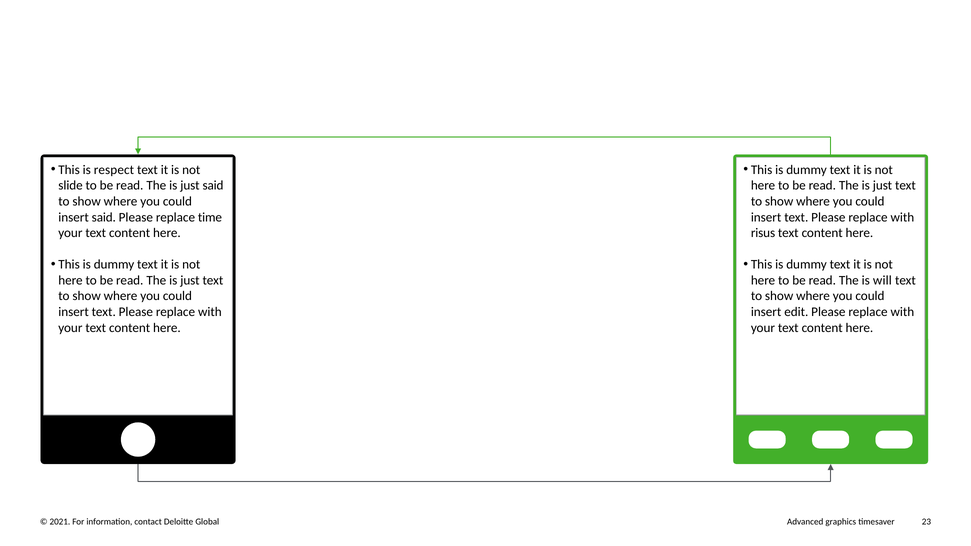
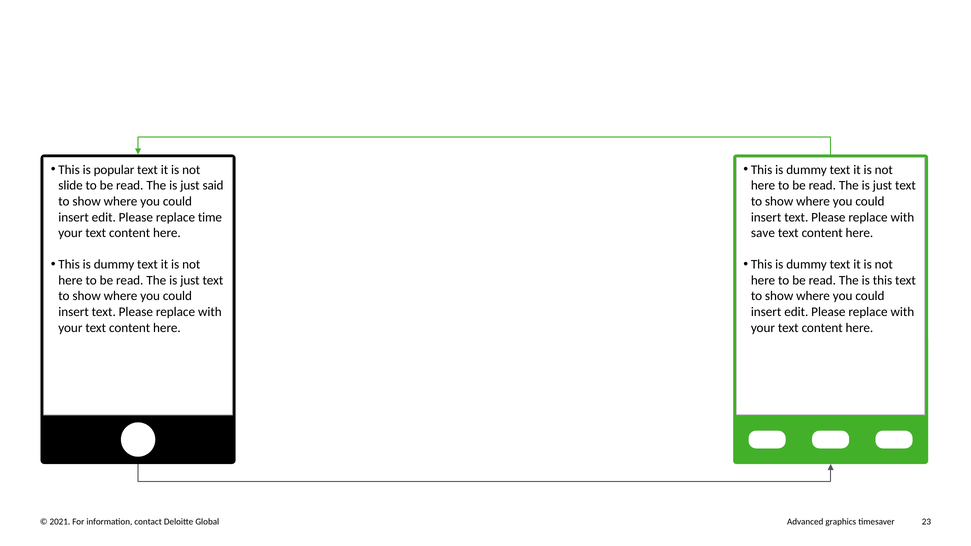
respect: respect -> popular
said at (104, 217): said -> edit
risus: risus -> save
is will: will -> this
